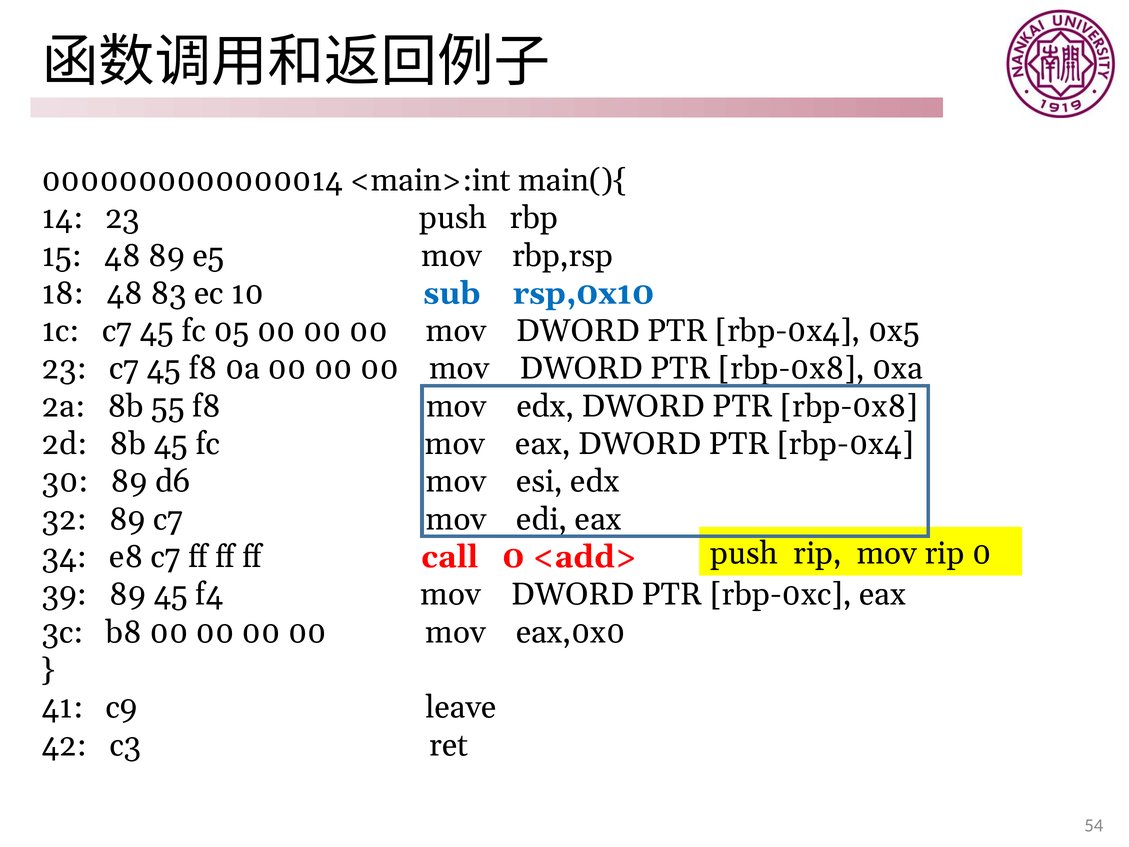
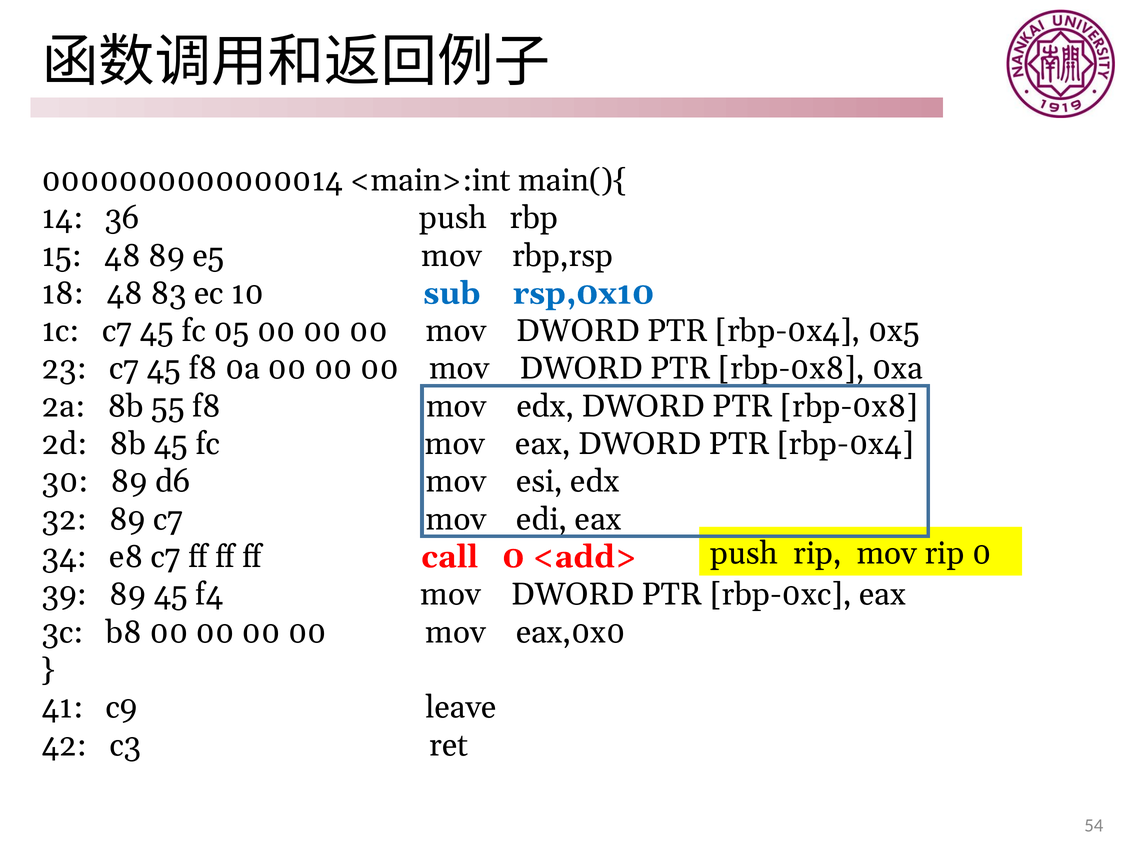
14 23: 23 -> 36
